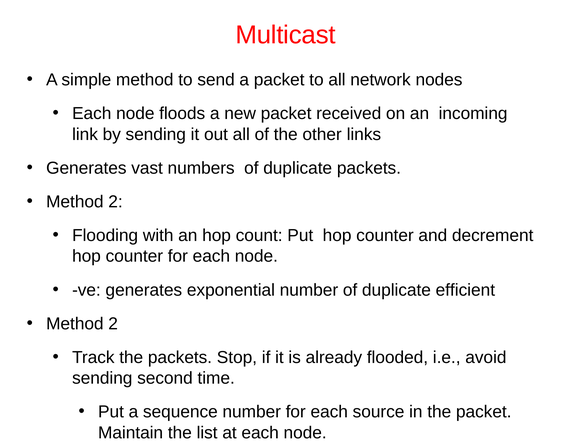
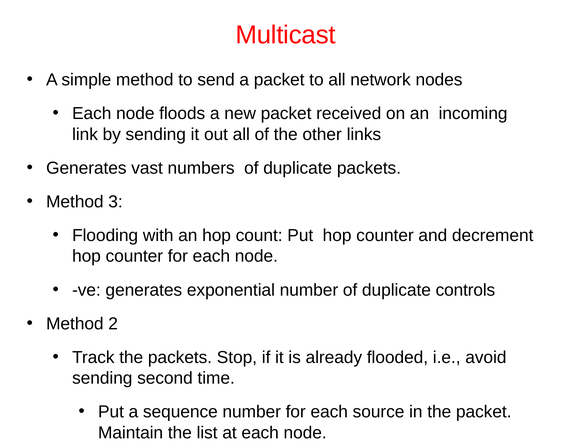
2 at (116, 202): 2 -> 3
efficient: efficient -> controls
